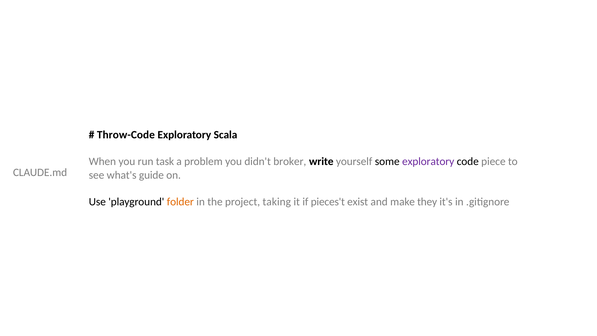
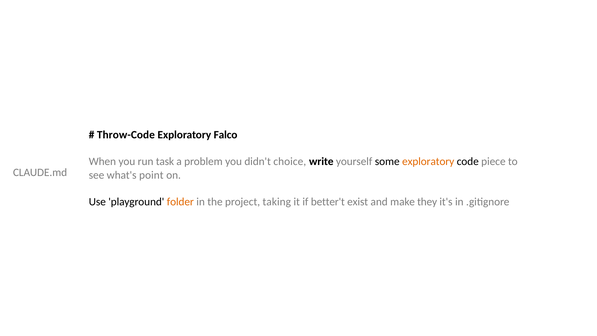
Scala: Scala -> Falco
broker: broker -> choice
exploratory at (428, 161) colour: purple -> orange
guide: guide -> point
pieces't: pieces't -> better't
